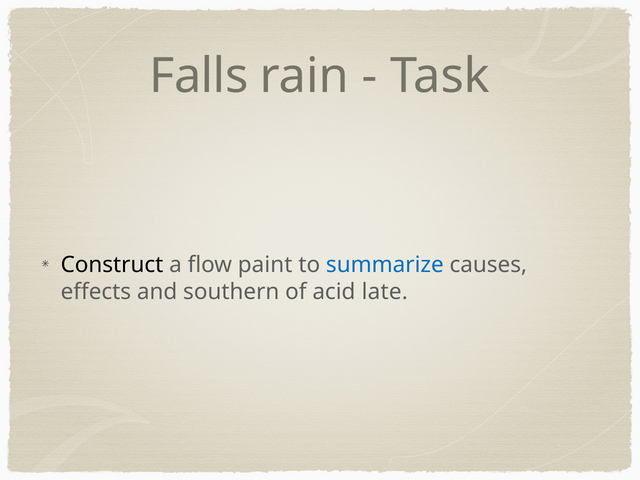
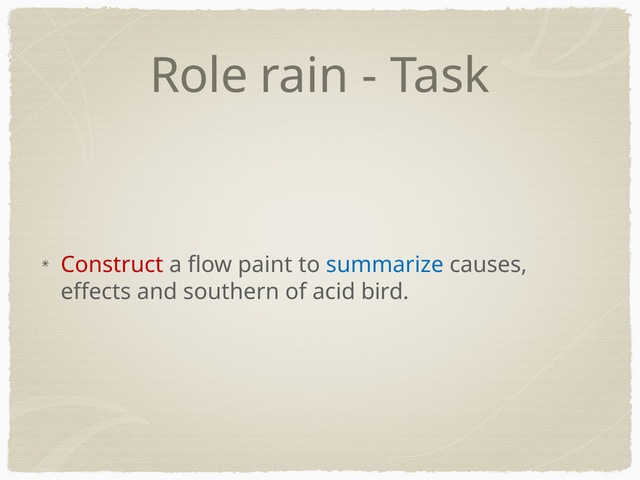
Falls: Falls -> Role
Construct colour: black -> red
late: late -> bird
